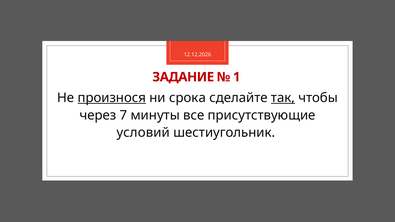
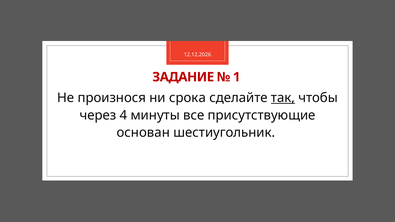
произнося underline: present -> none
7: 7 -> 4
условий: условий -> основан
